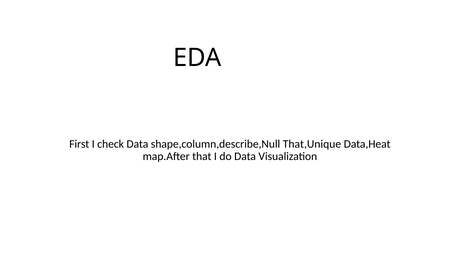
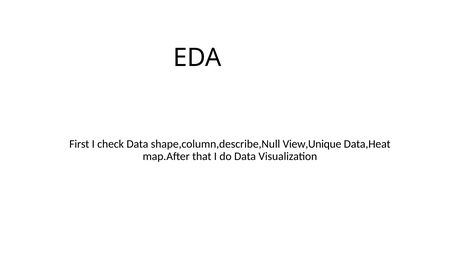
That,Unique: That,Unique -> View,Unique
